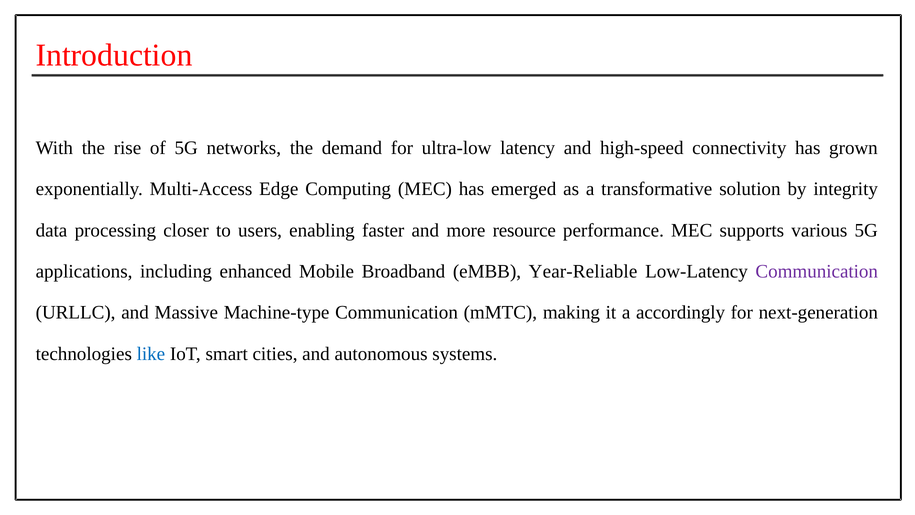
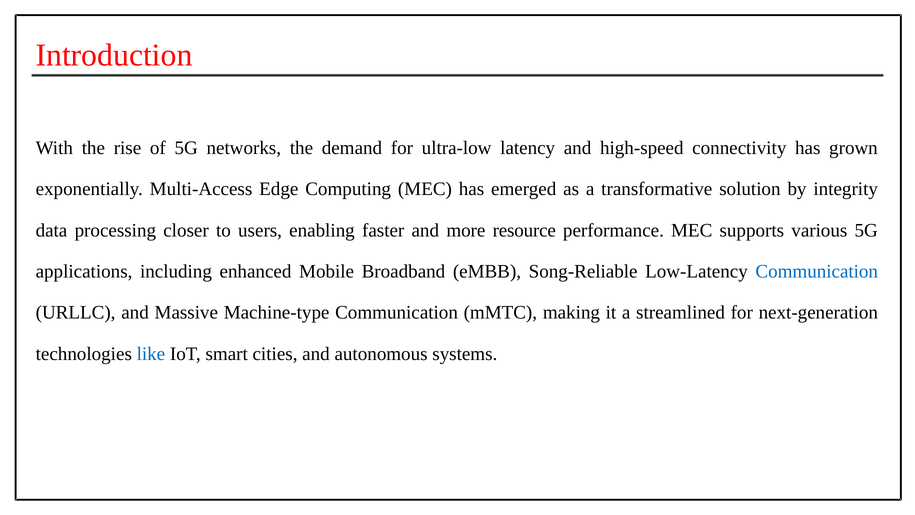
Year-Reliable: Year-Reliable -> Song-Reliable
Communication at (817, 271) colour: purple -> blue
accordingly: accordingly -> streamlined
